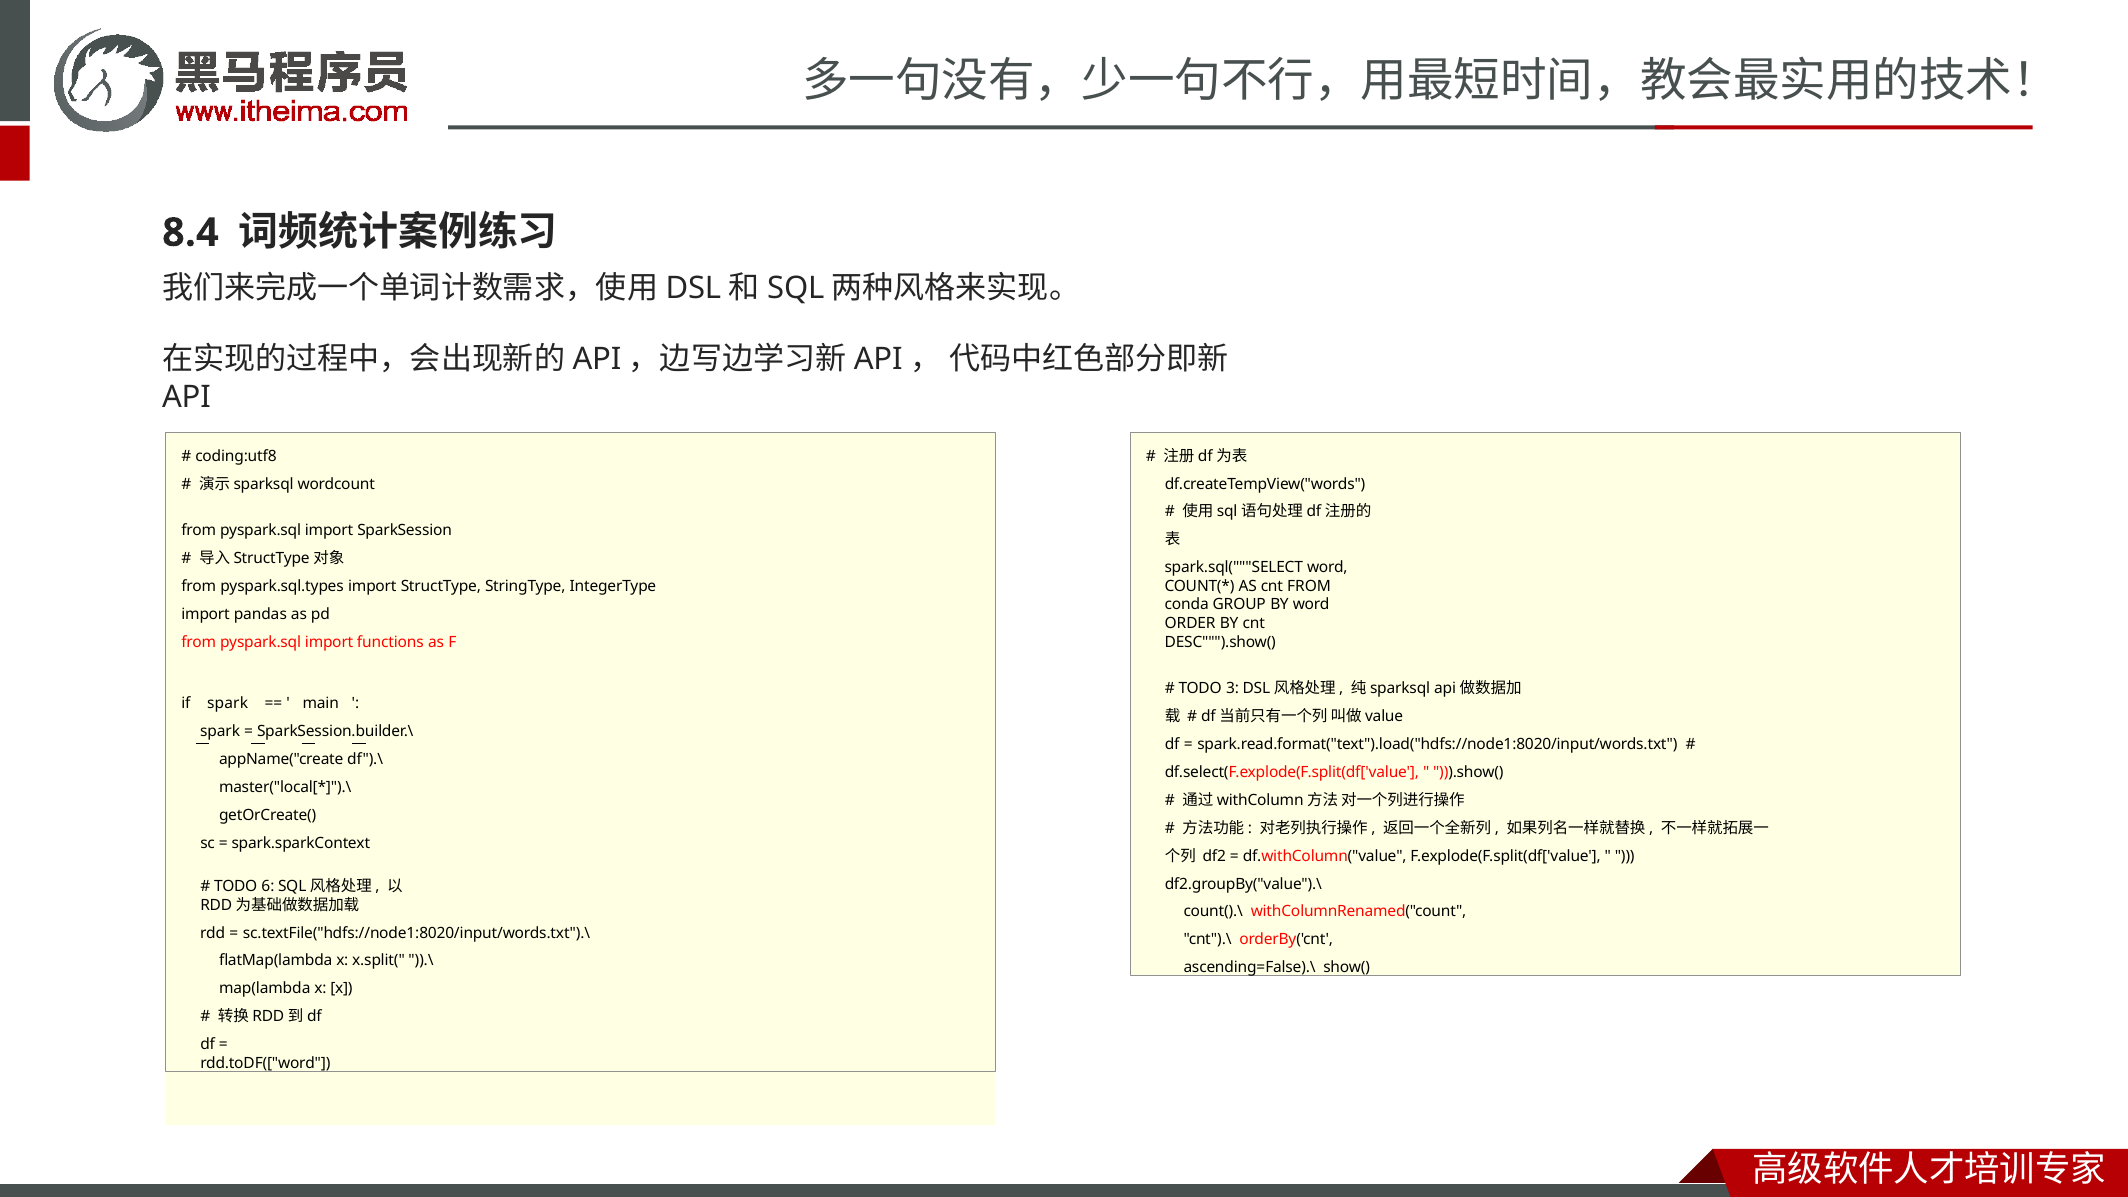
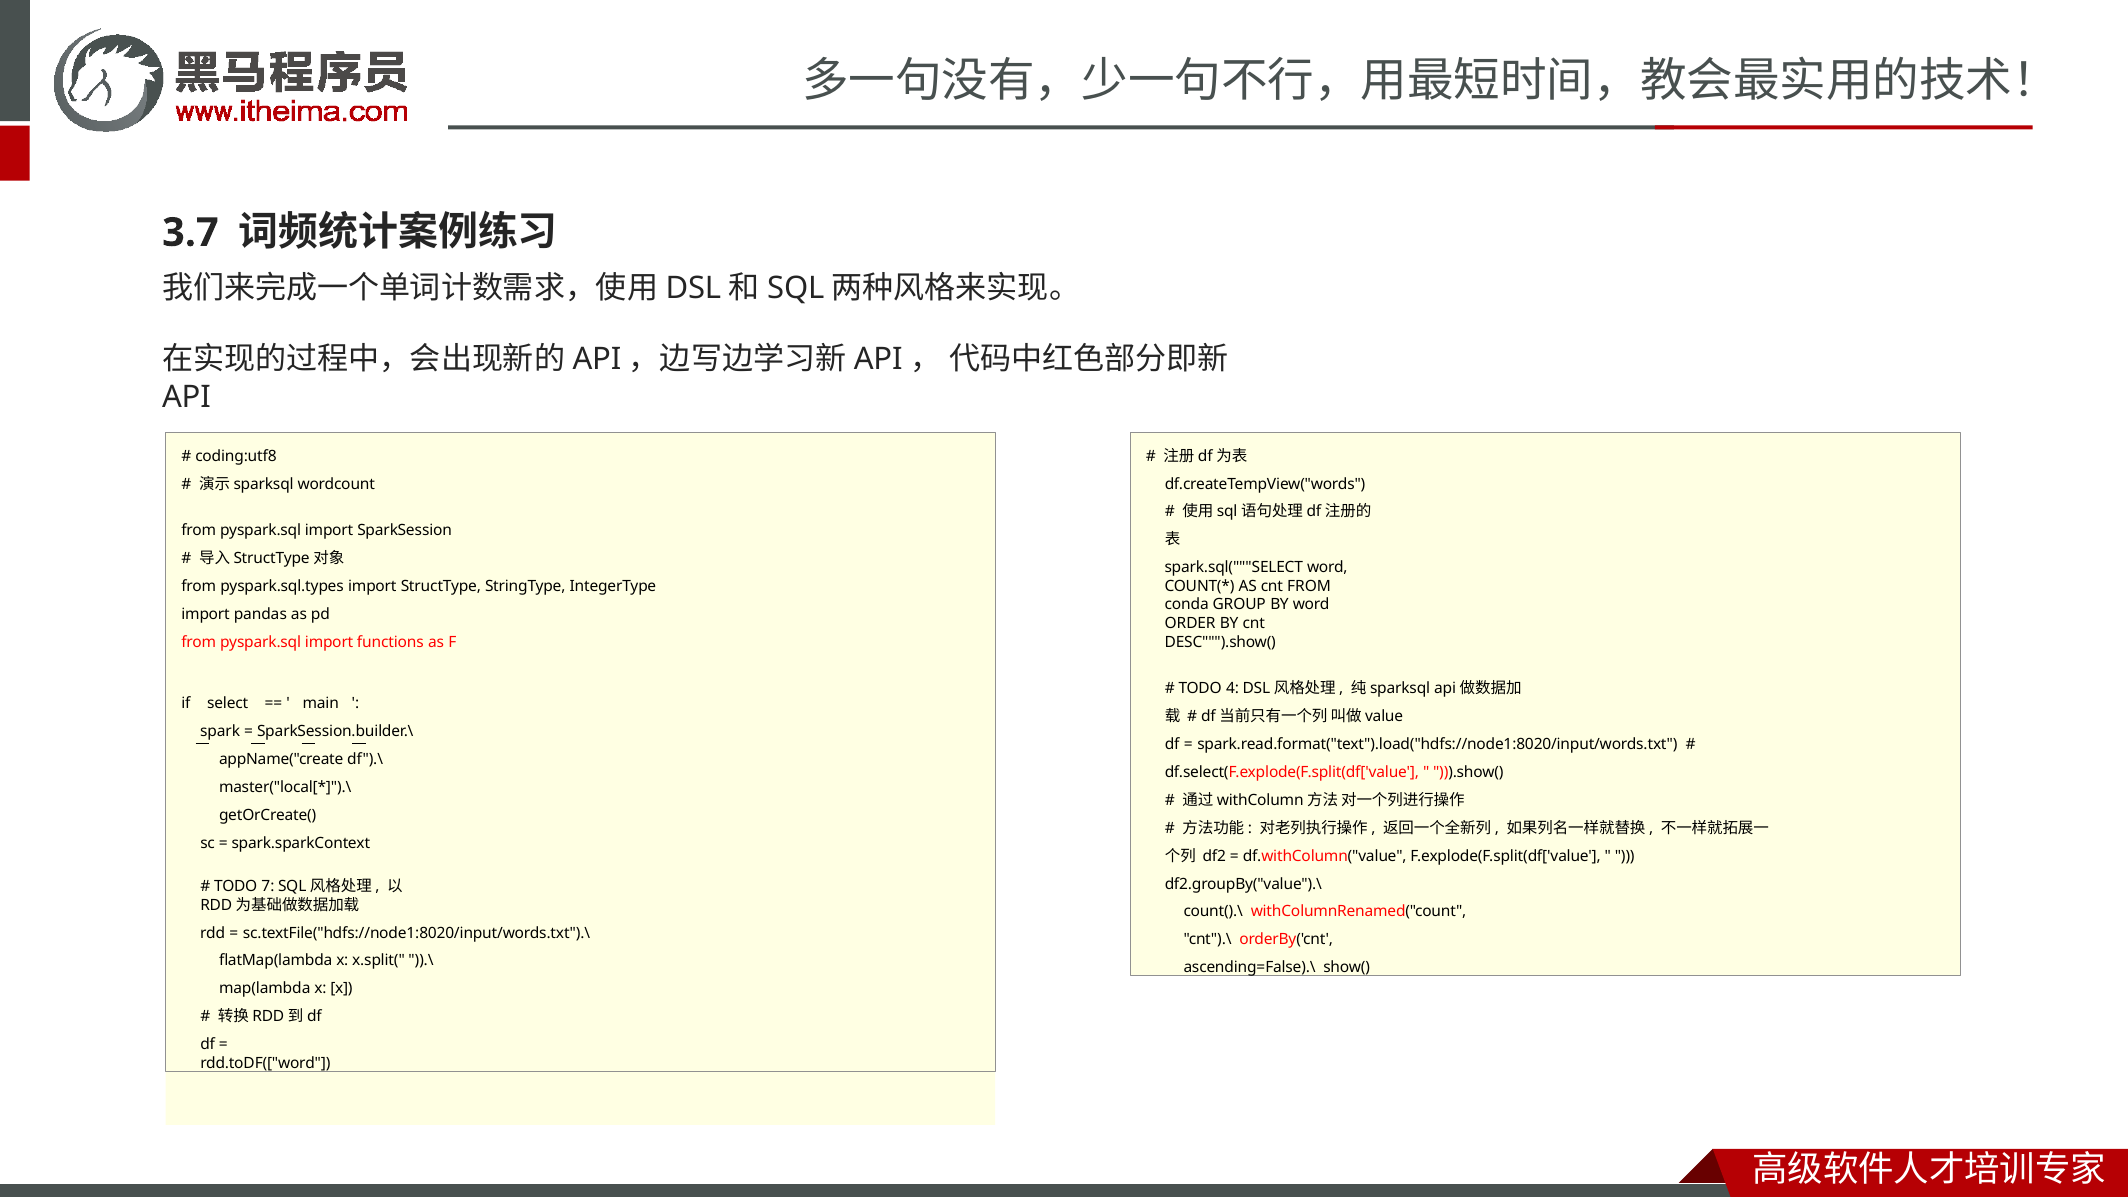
8.4: 8.4 -> 3.7
3: 3 -> 4
if spark: spark -> select
6: 6 -> 7
